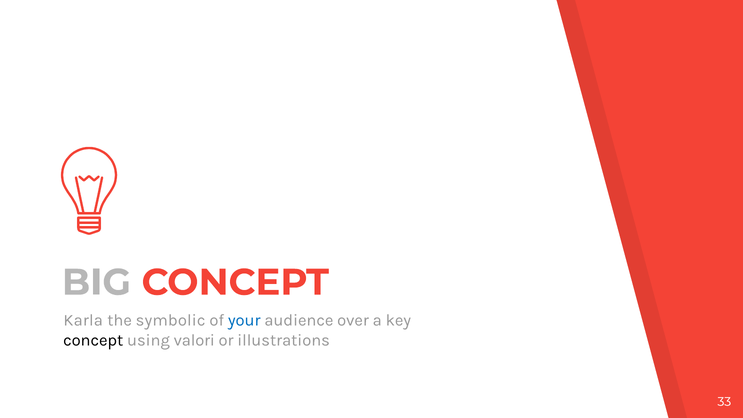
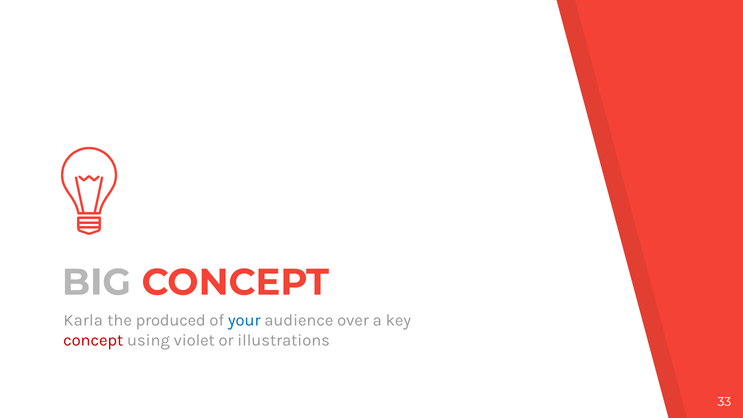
symbolic: symbolic -> produced
concept at (93, 340) colour: black -> red
valori: valori -> violet
